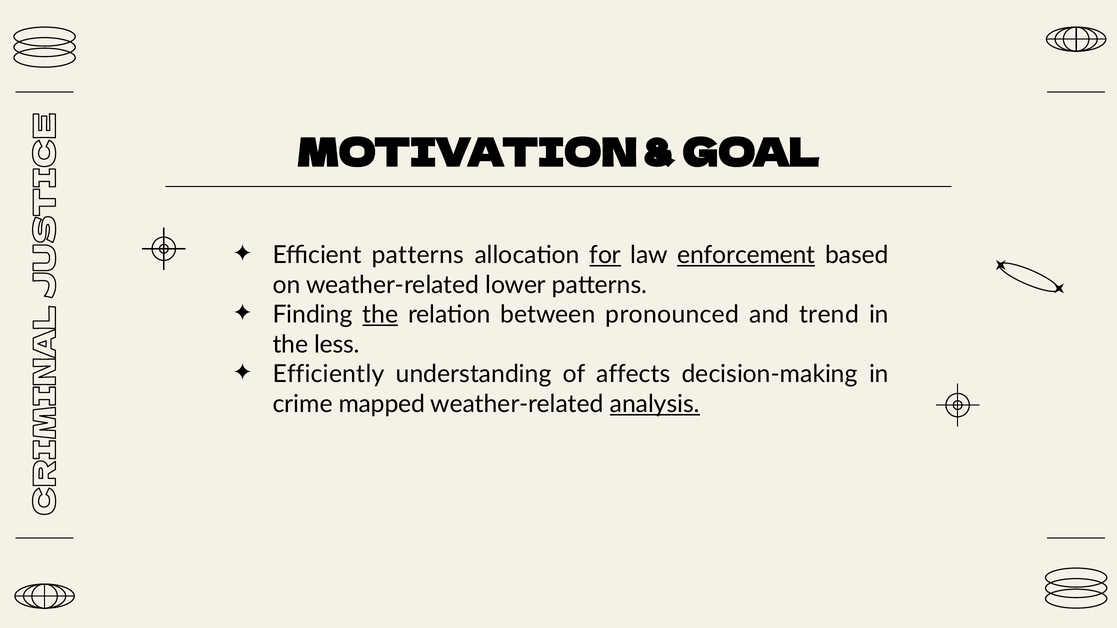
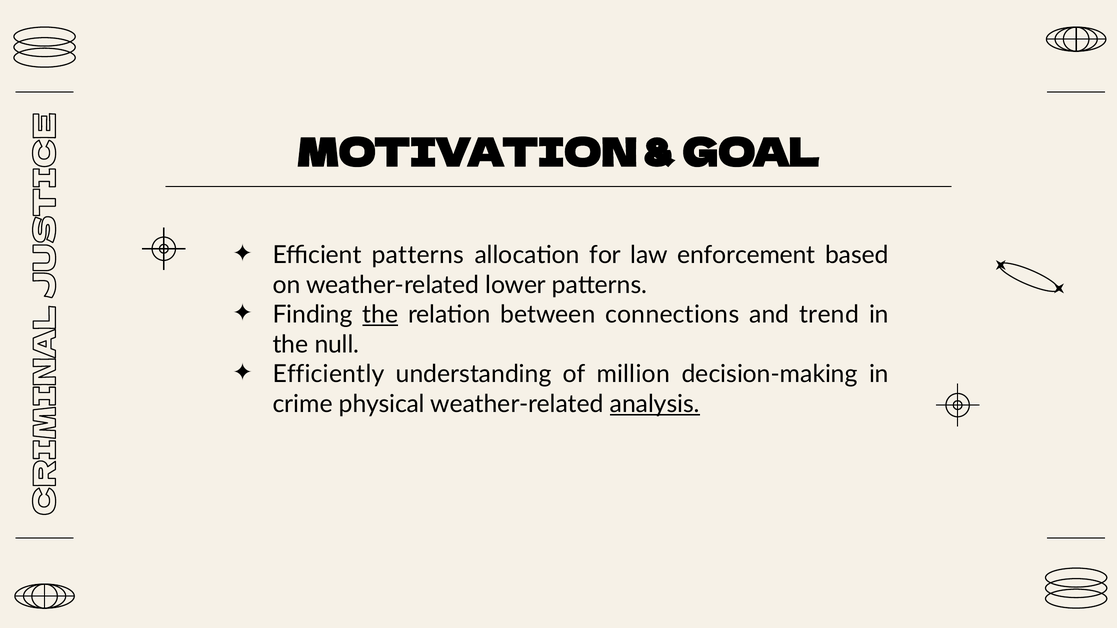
for underline: present -> none
enforcement underline: present -> none
pronounced: pronounced -> connections
less: less -> null
affects: affects -> million
mapped: mapped -> physical
